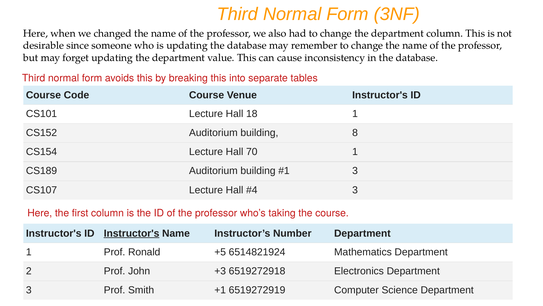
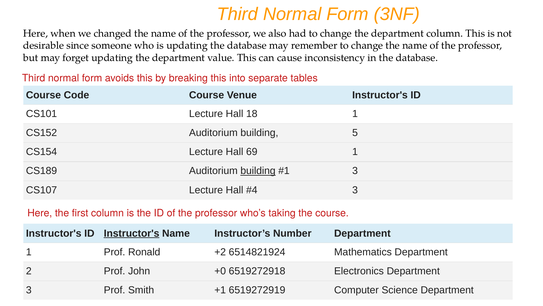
8: 8 -> 5
70: 70 -> 69
building at (258, 171) underline: none -> present
+5: +5 -> +2
+3: +3 -> +0
